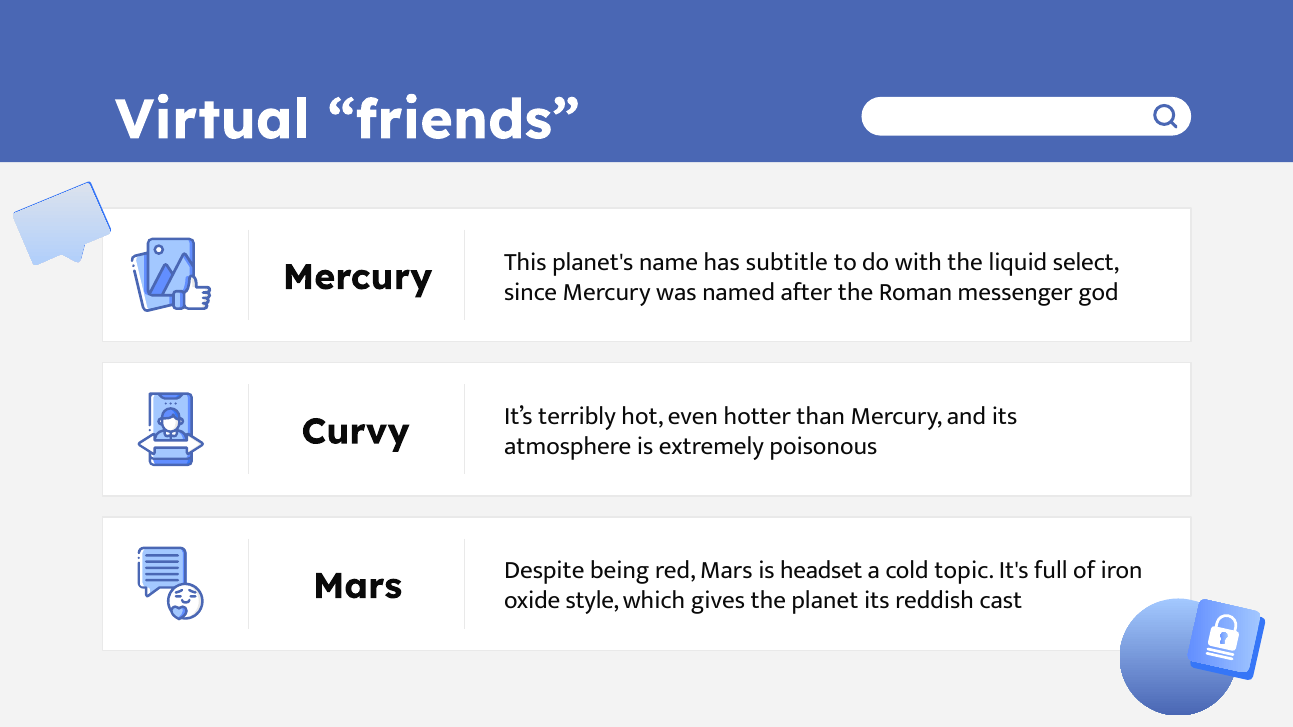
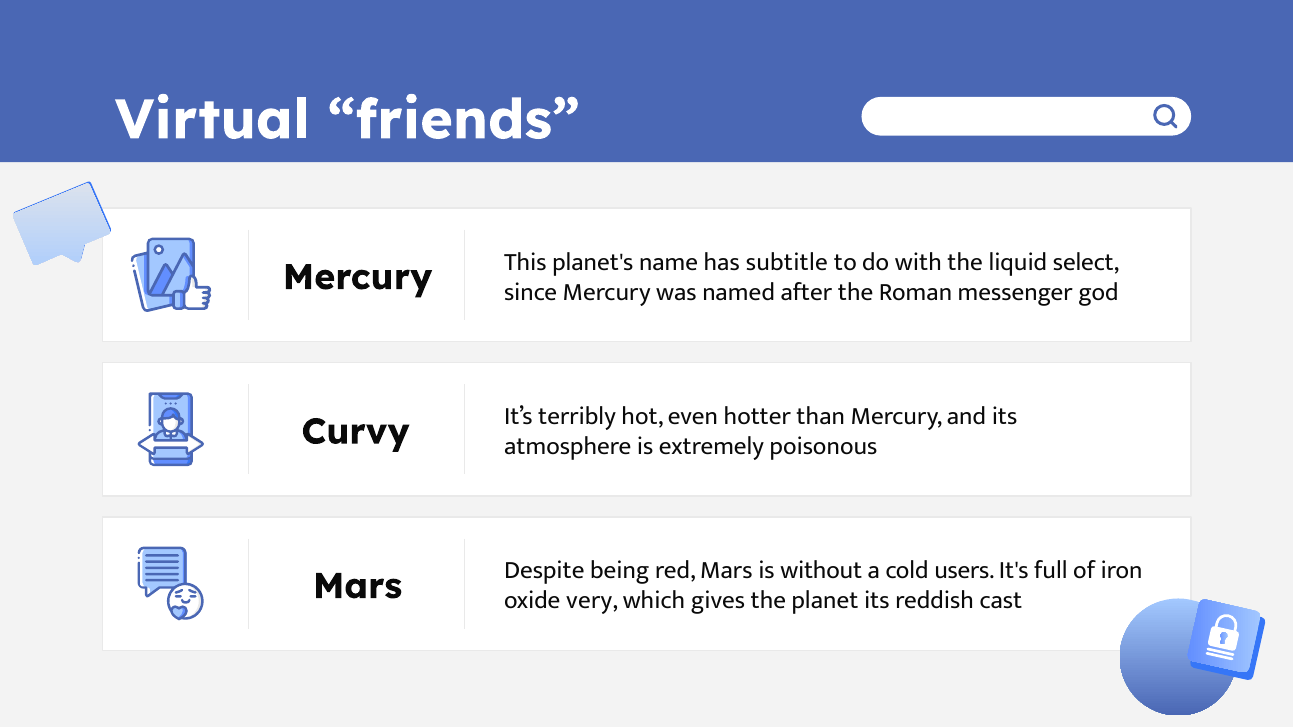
headset: headset -> without
topic: topic -> users
style: style -> very
